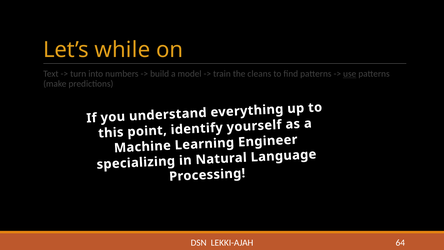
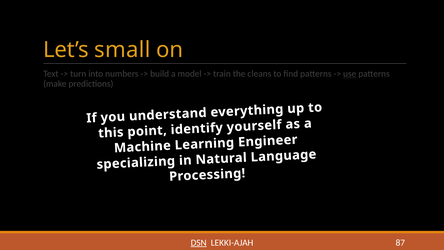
while: while -> small
DSN underline: none -> present
64: 64 -> 87
